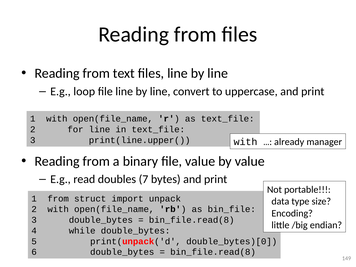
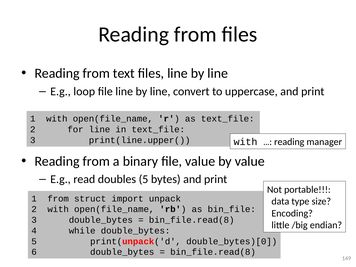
already at (289, 142): already -> reading
doubles 7: 7 -> 5
